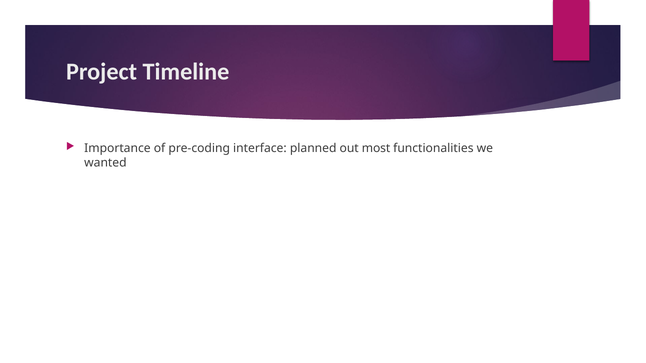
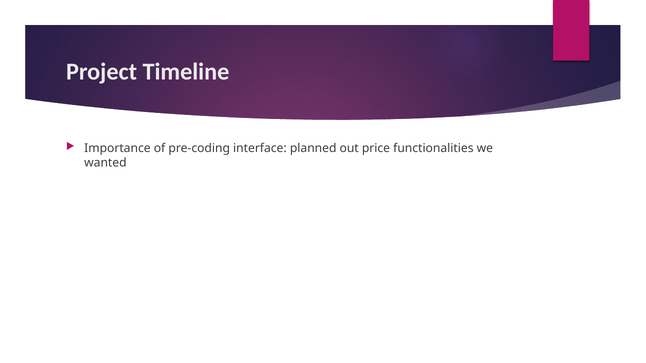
most: most -> price
